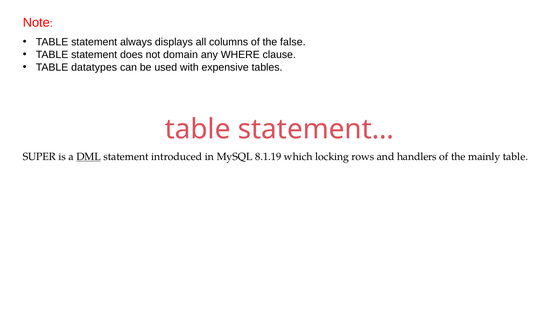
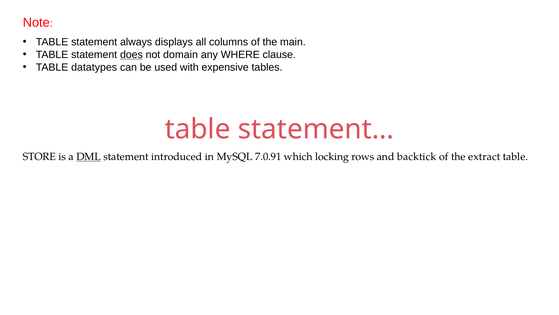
false: false -> main
does underline: none -> present
SUPER: SUPER -> STORE
8.1.19: 8.1.19 -> 7.0.91
handlers: handlers -> backtick
mainly: mainly -> extract
